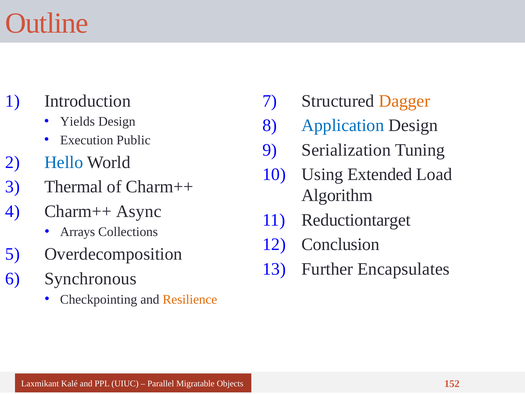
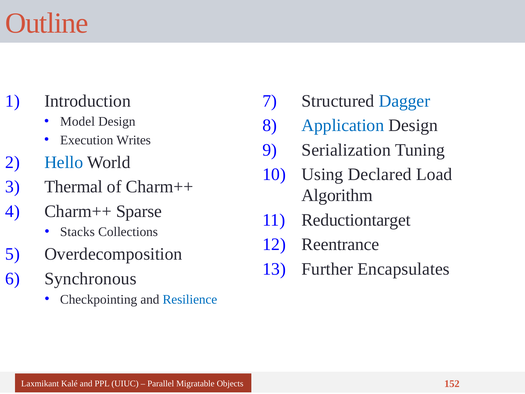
Dagger colour: orange -> blue
Yields: Yields -> Model
Public: Public -> Writes
Extended: Extended -> Declared
Async: Async -> Sparse
Arrays: Arrays -> Stacks
Conclusion: Conclusion -> Reentrance
Resilience colour: orange -> blue
